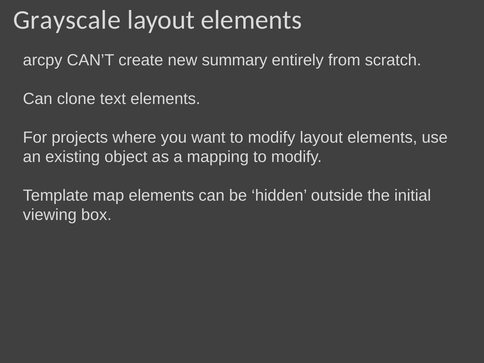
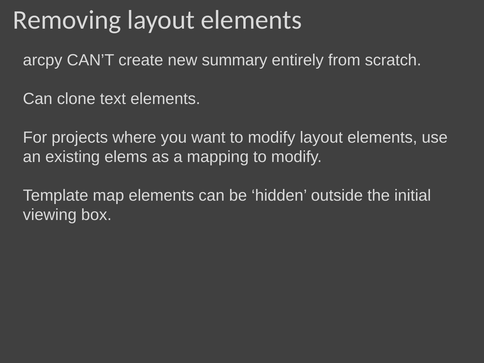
Grayscale: Grayscale -> Removing
object: object -> elems
